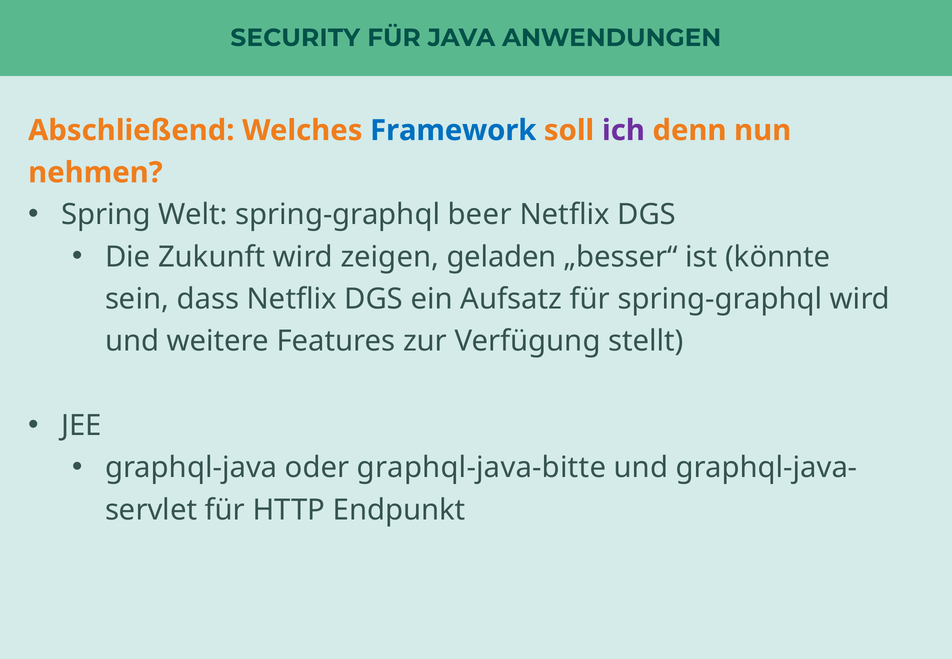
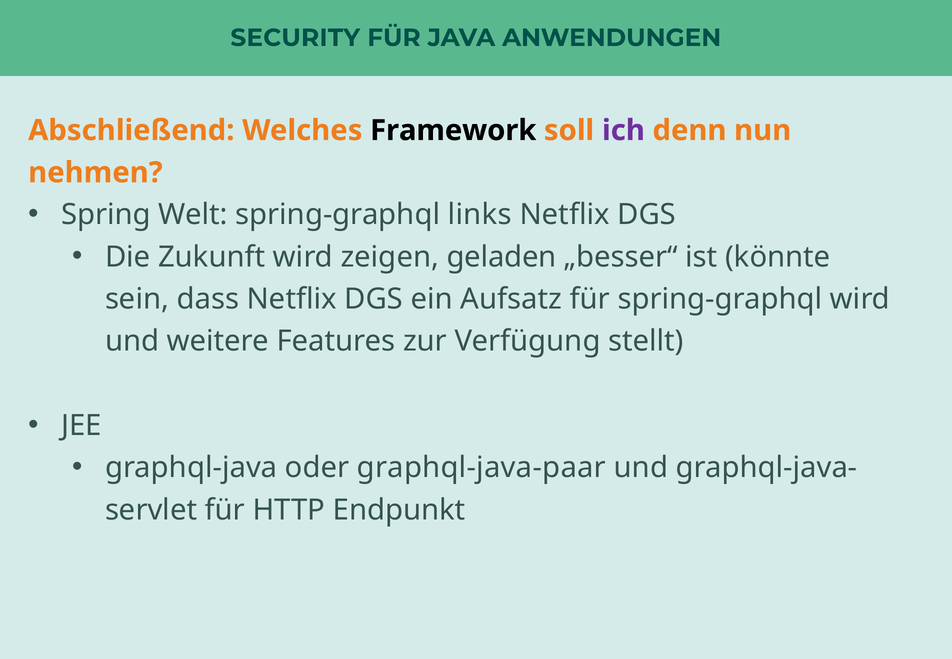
Framework colour: blue -> black
beer: beer -> links
graphql-java-bitte: graphql-java-bitte -> graphql-java-paar
